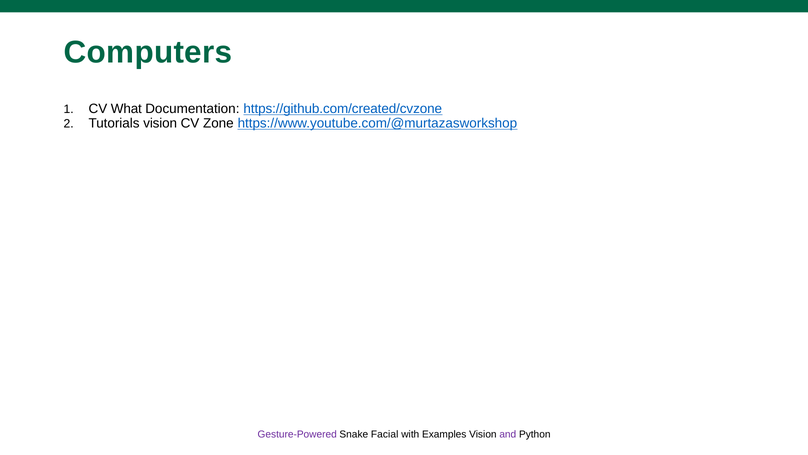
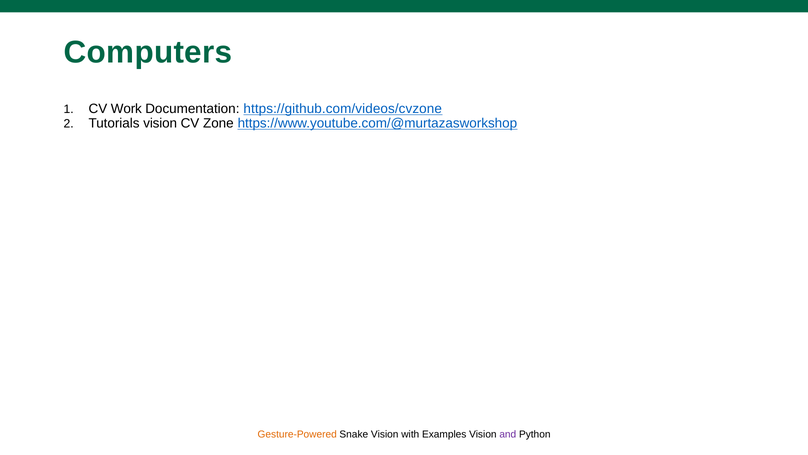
What: What -> Work
https://github.com/created/cvzone: https://github.com/created/cvzone -> https://github.com/videos/cvzone
Gesture-Powered colour: purple -> orange
Snake Facial: Facial -> Vision
